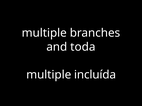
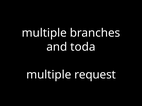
incluída: incluída -> request
